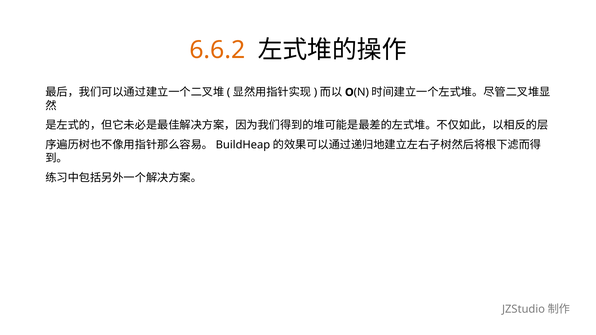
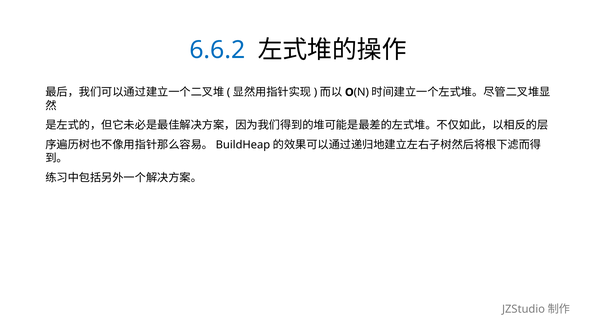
6.6.2 colour: orange -> blue
